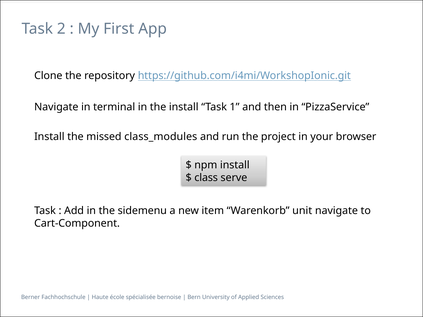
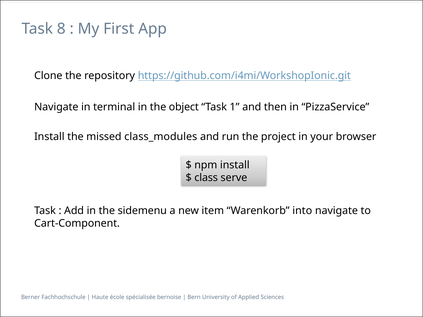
2: 2 -> 8
the install: install -> object
unit: unit -> into
